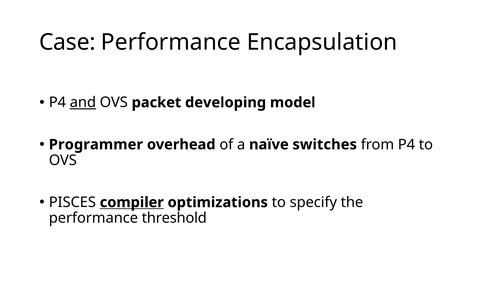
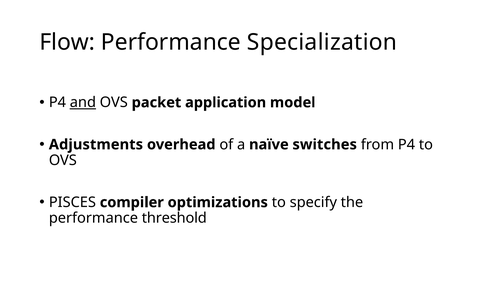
Case: Case -> Flow
Encapsulation: Encapsulation -> Specialization
developing: developing -> application
Programmer: Programmer -> Adjustments
compiler underline: present -> none
